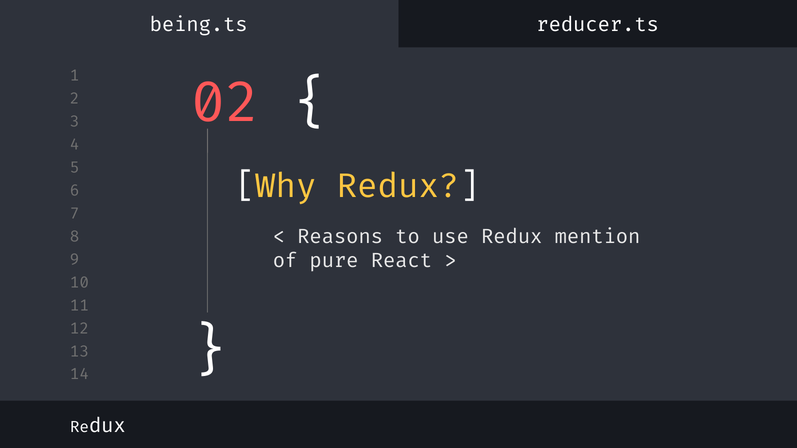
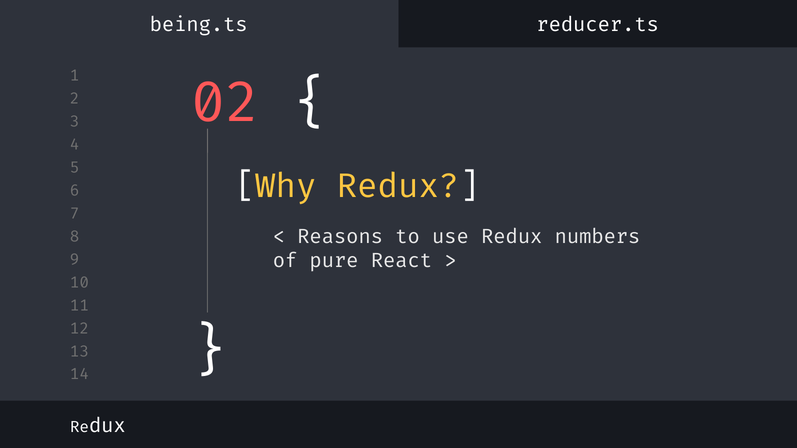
mention: mention -> numbers
